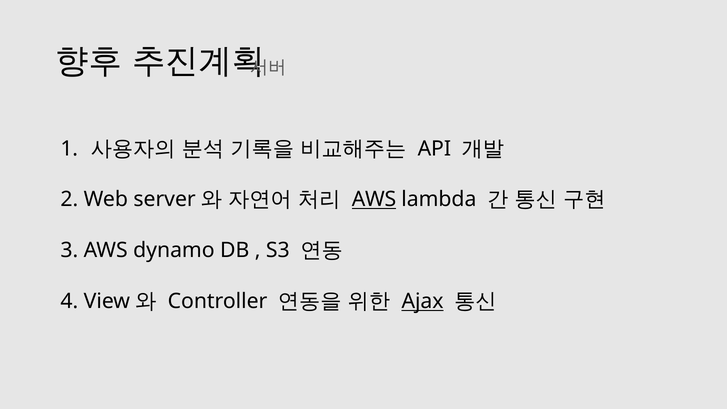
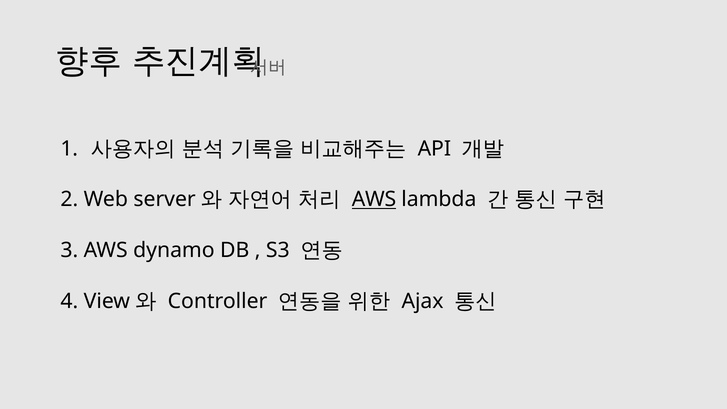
Ajax underline: present -> none
